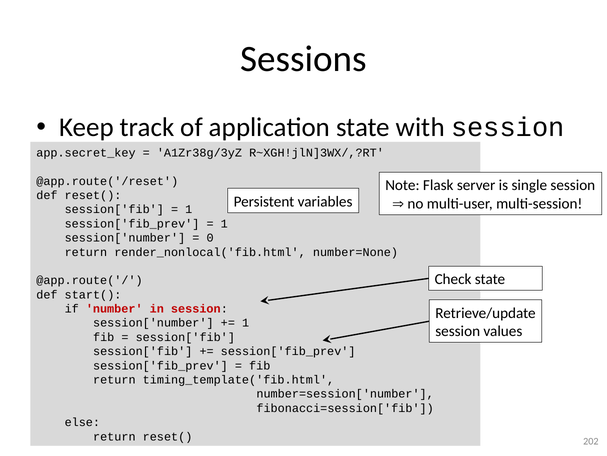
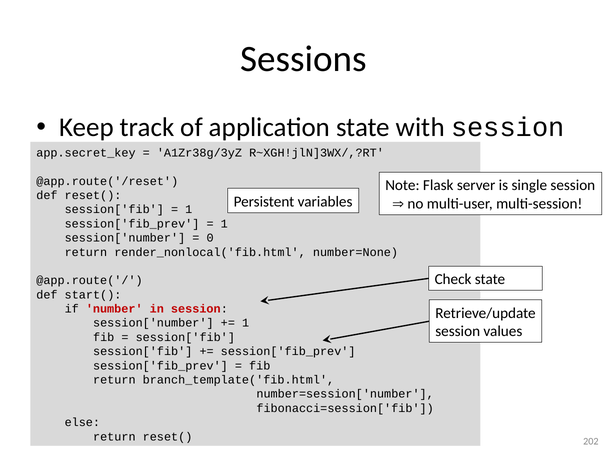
timing_template('fib.html: timing_template('fib.html -> branch_template('fib.html
